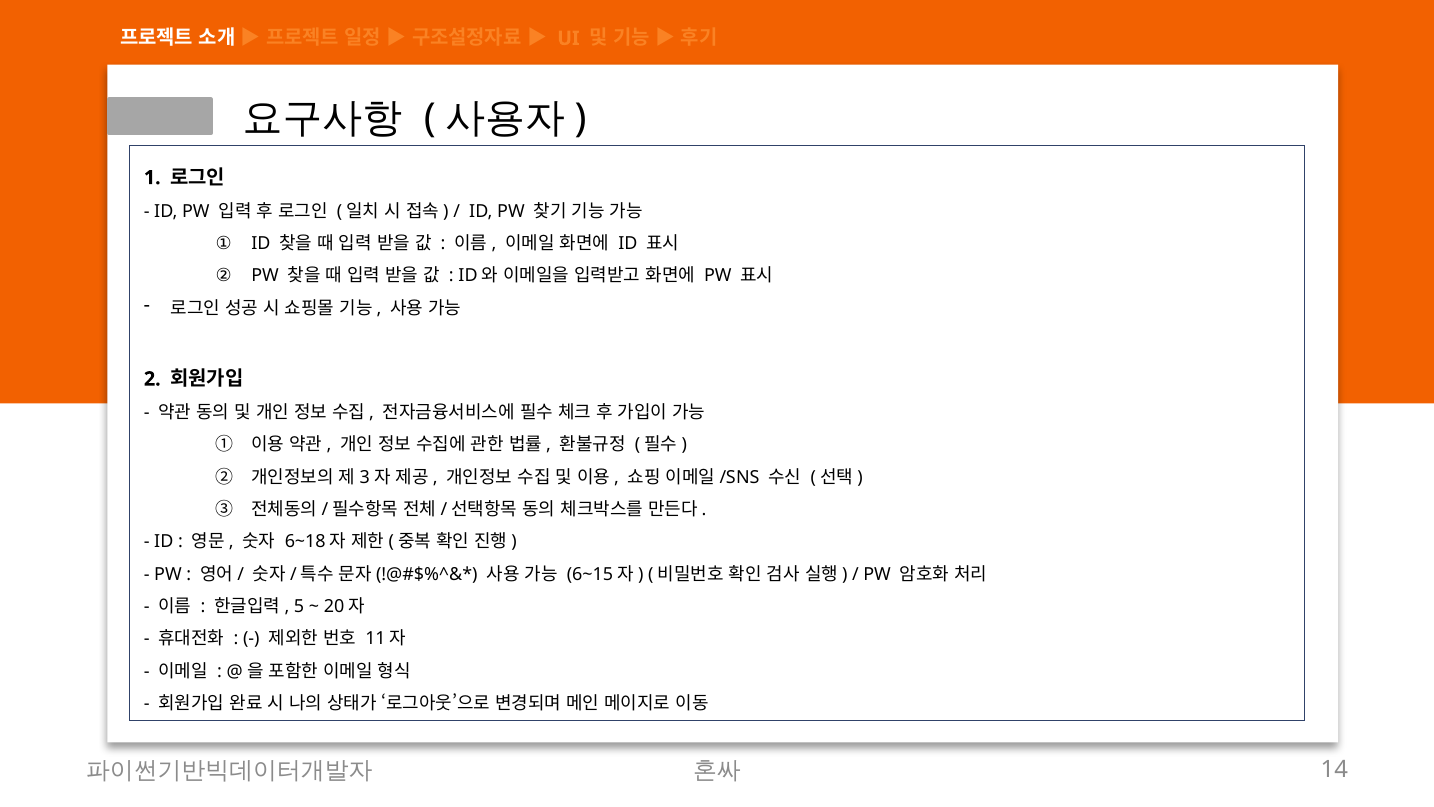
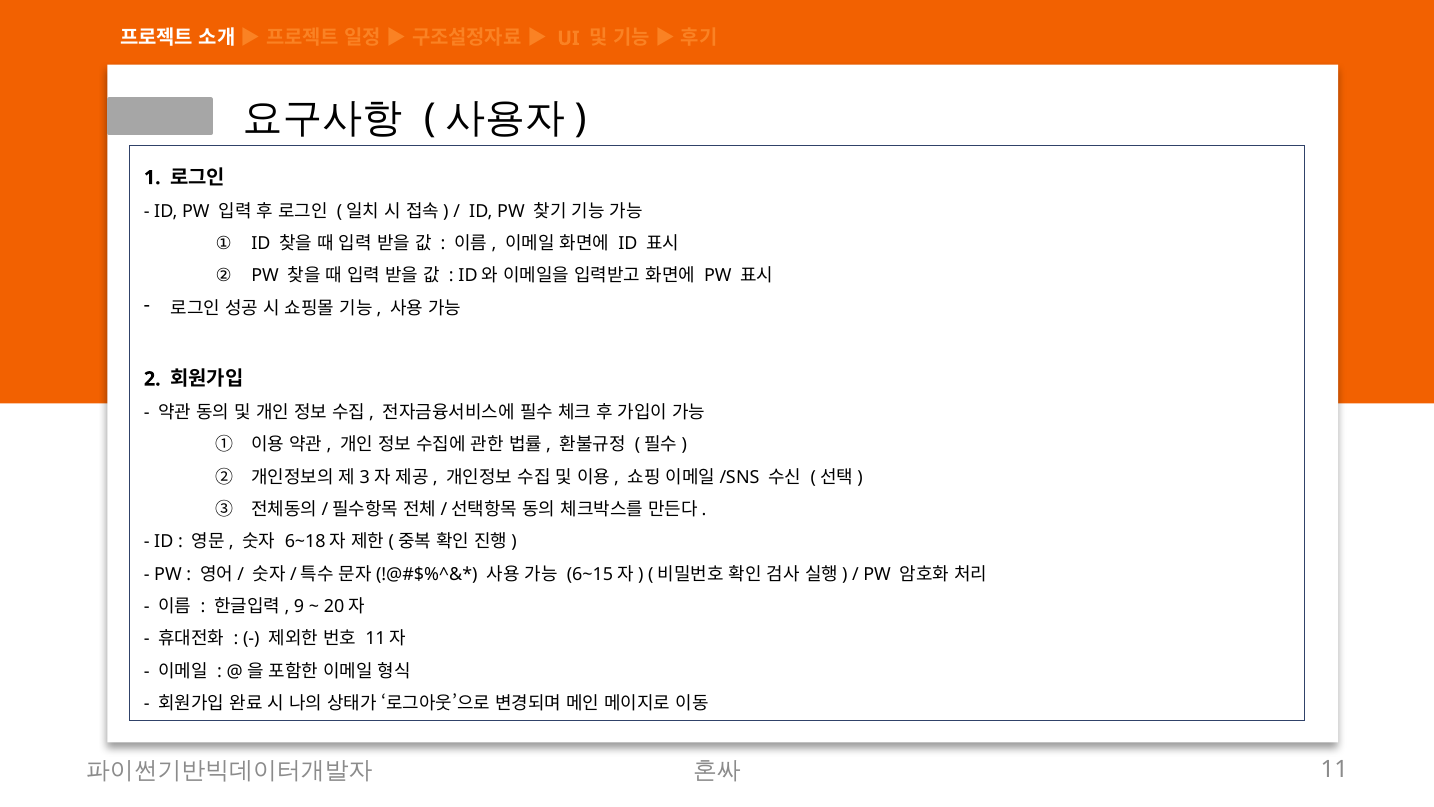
5: 5 -> 9
14: 14 -> 11
